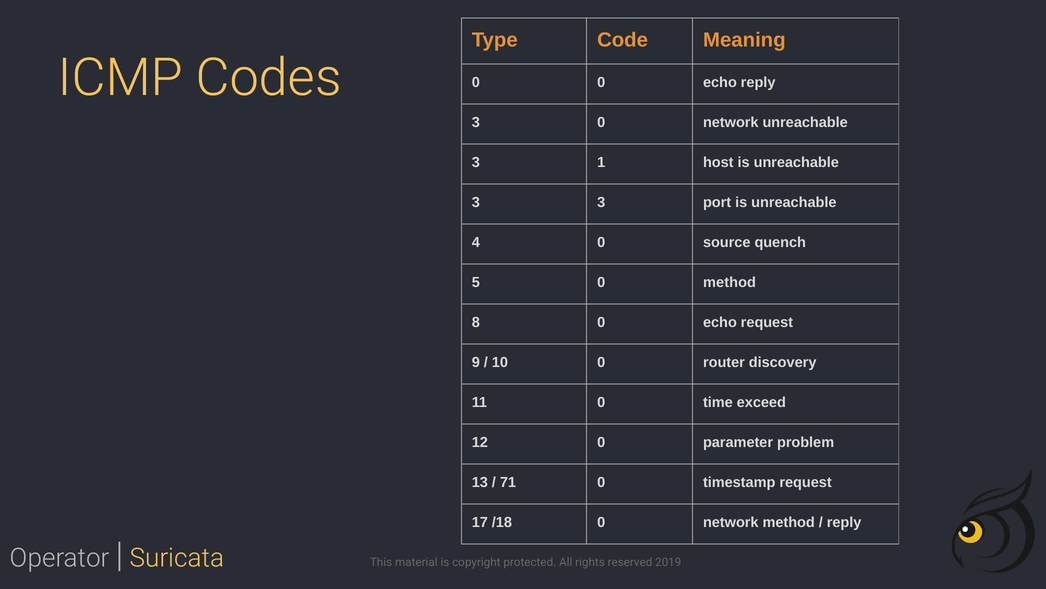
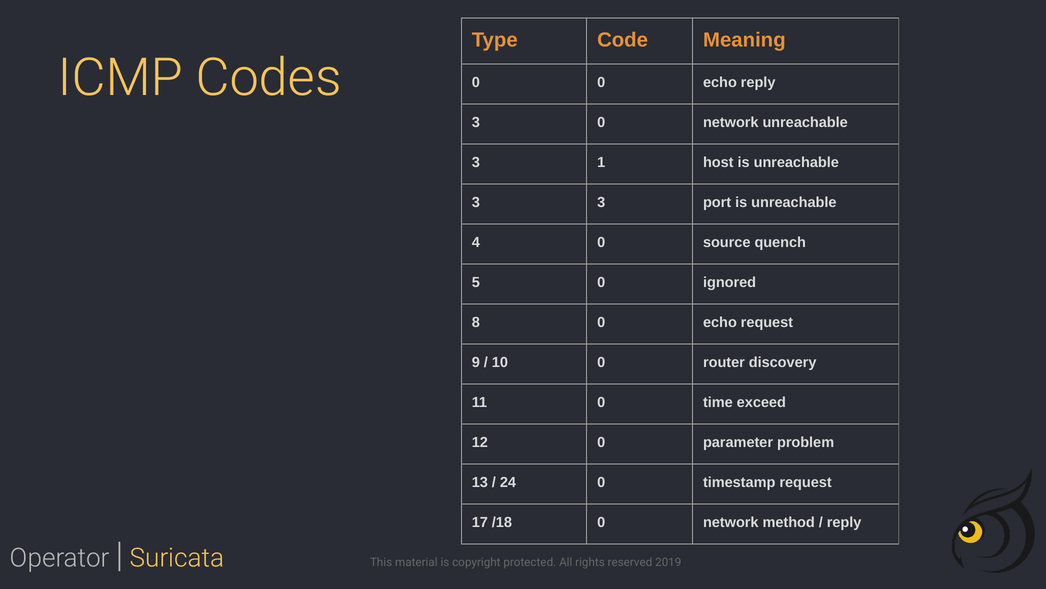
0 method: method -> ignored
71: 71 -> 24
